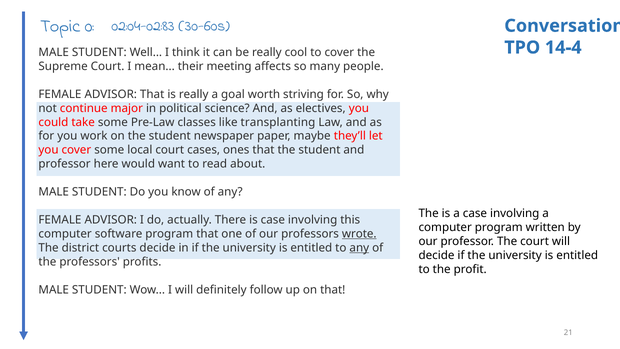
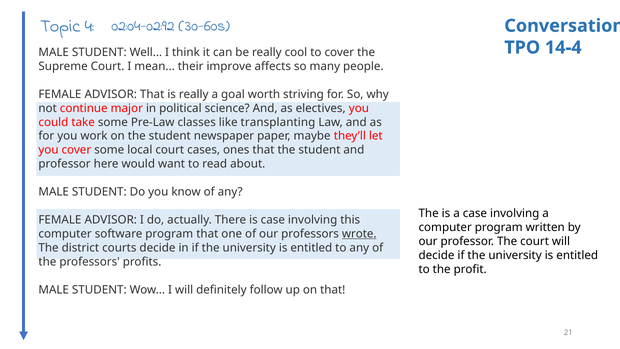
0: 0 -> 4
02:04-02:83: 02:04-02:83 -> 02:04-02:92
meeting: meeting -> improve
any at (359, 248) underline: present -> none
